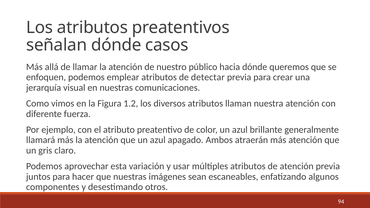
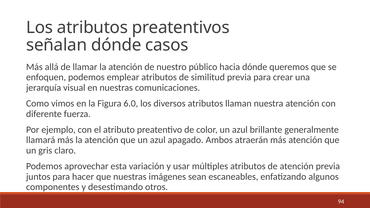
detectar: detectar -> similitud
1.2: 1.2 -> 6.0
